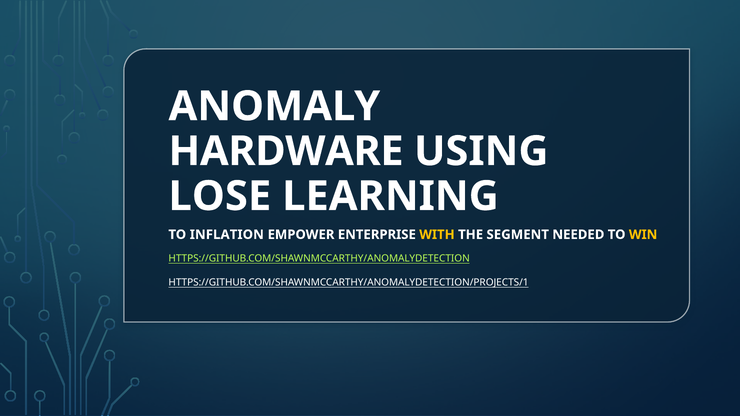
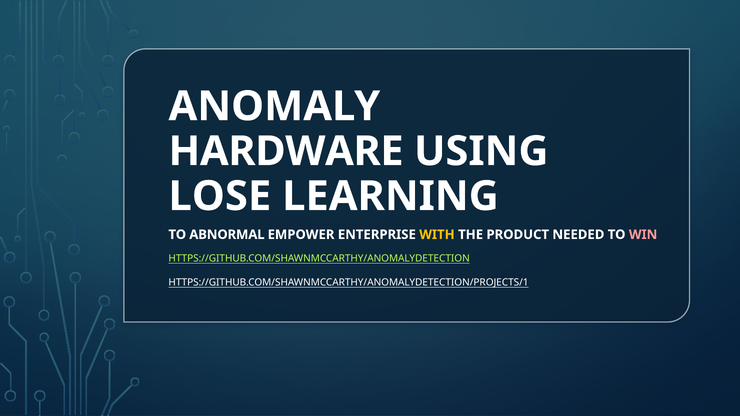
INFLATION: INFLATION -> ABNORMAL
SEGMENT: SEGMENT -> PRODUCT
WIN colour: yellow -> pink
